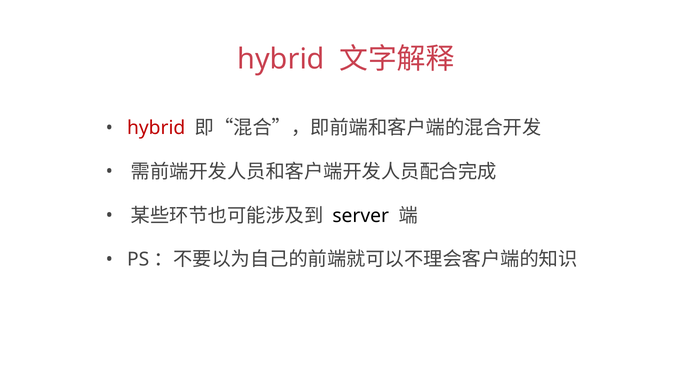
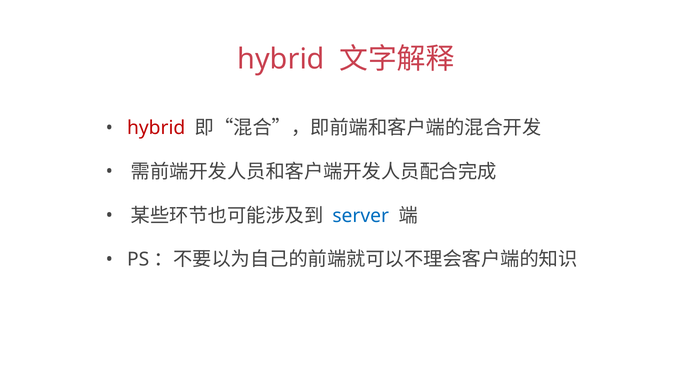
server colour: black -> blue
